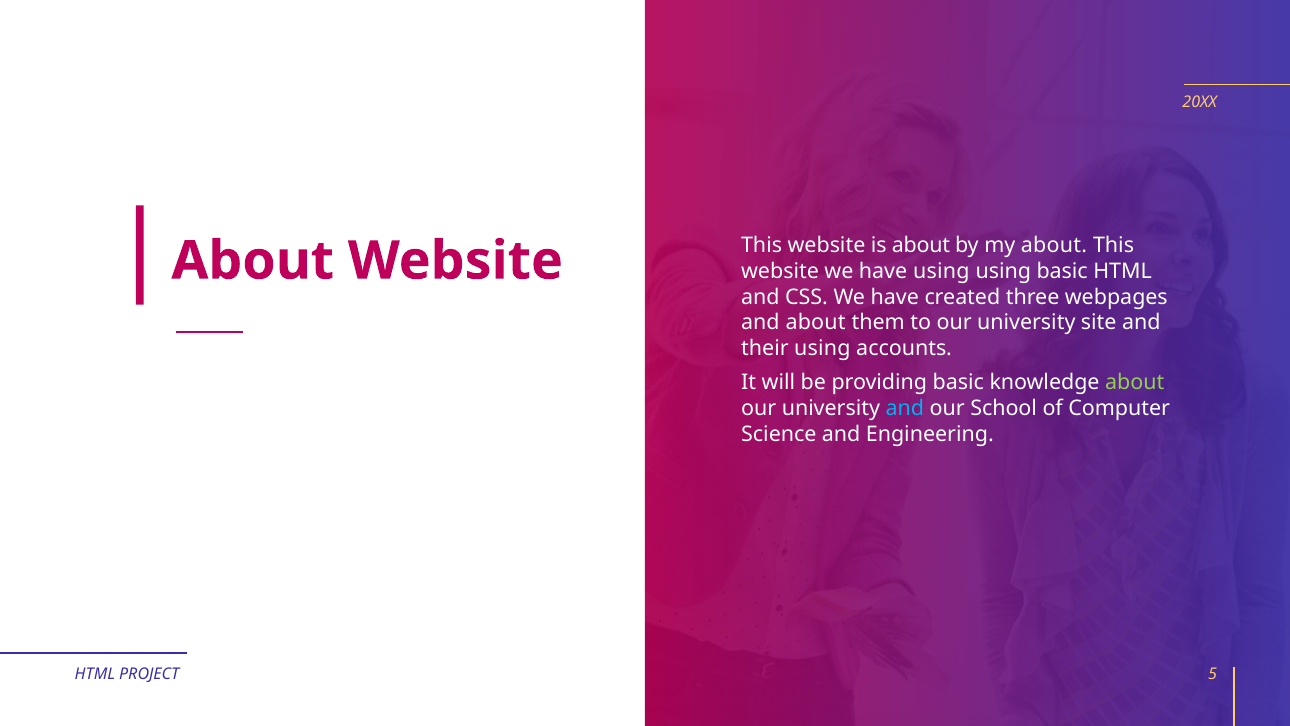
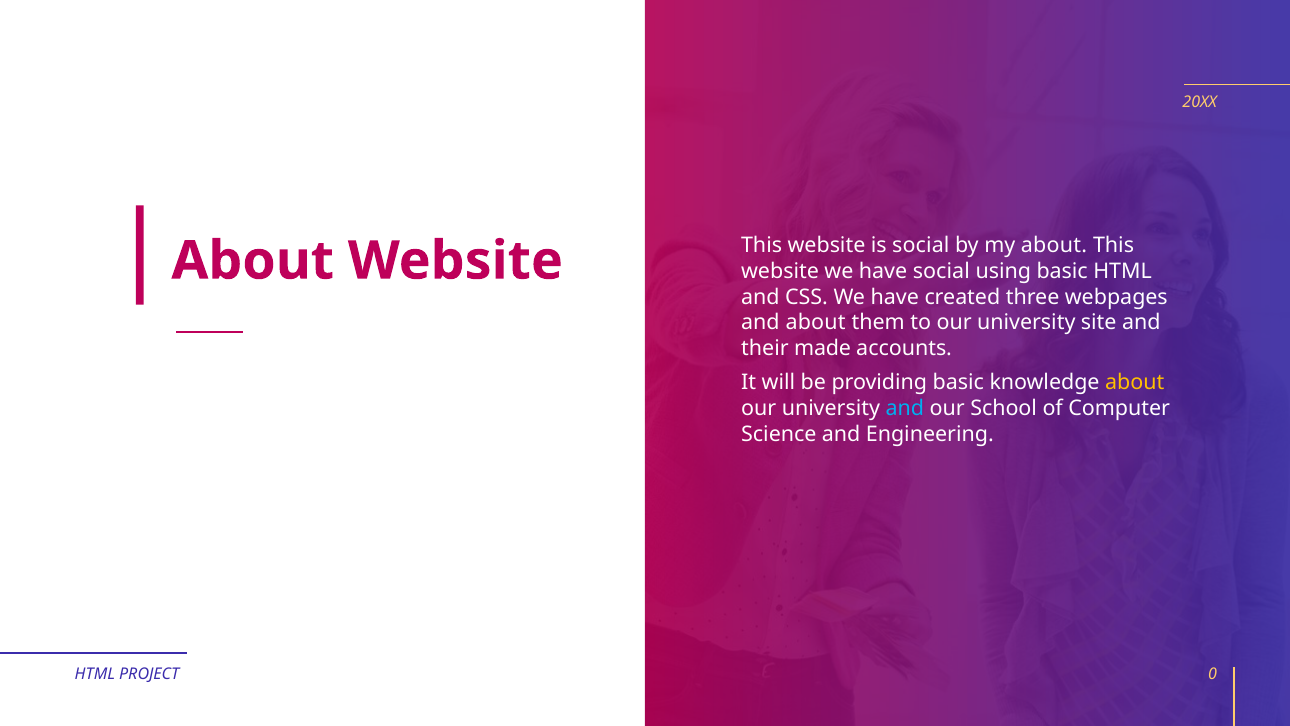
is about: about -> social
have using: using -> social
their using: using -> made
about at (1135, 382) colour: light green -> yellow
5: 5 -> 0
